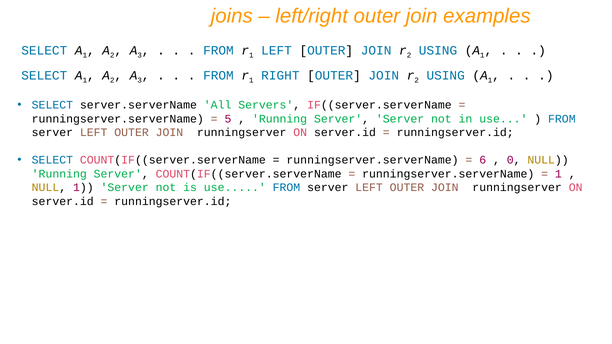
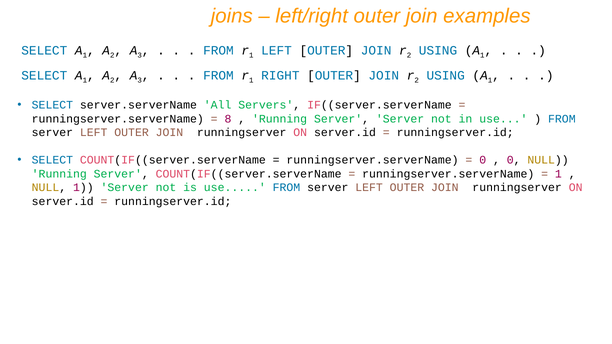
5: 5 -> 8
6 at (483, 160): 6 -> 0
